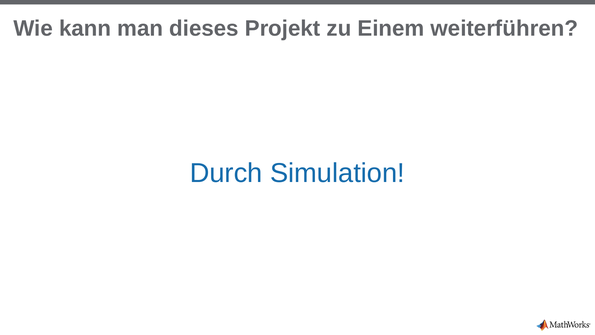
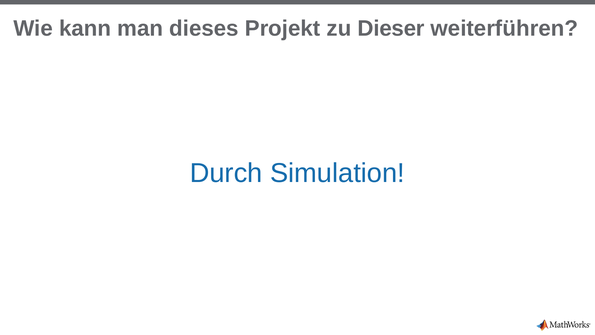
Einem: Einem -> Dieser
